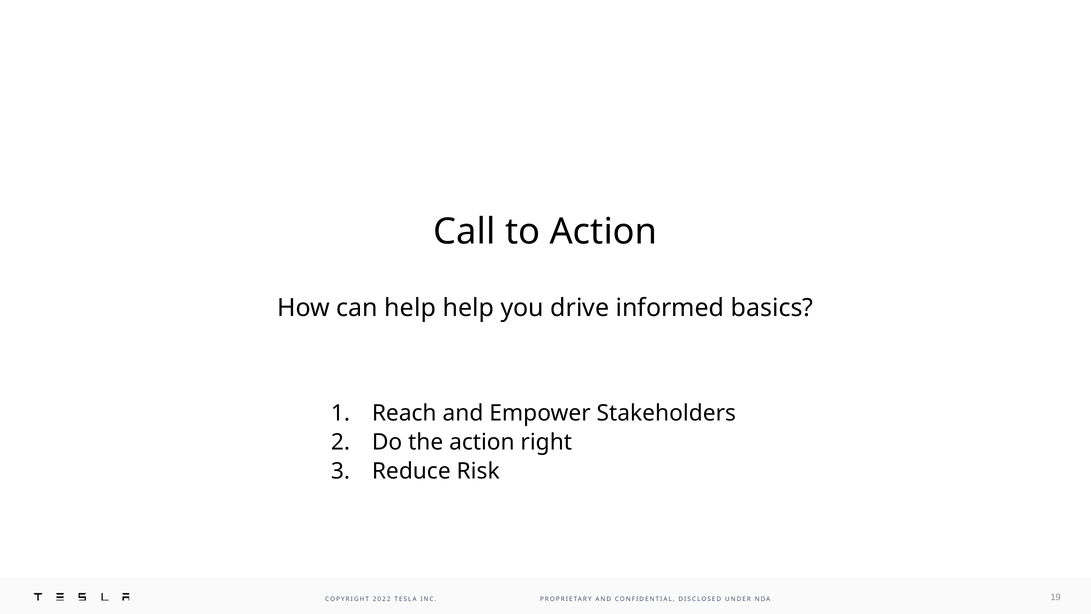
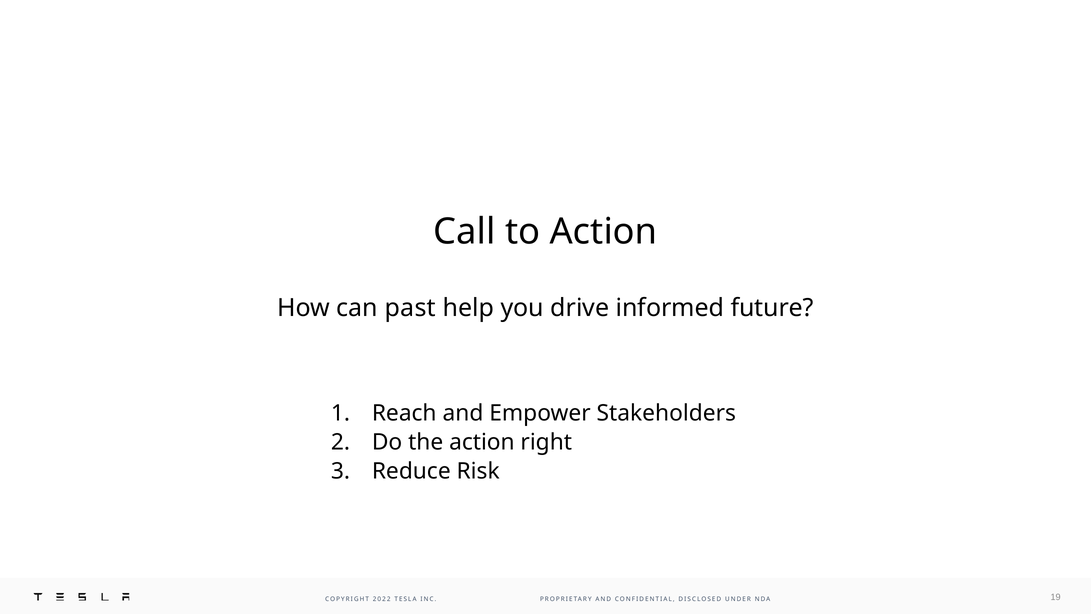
can help: help -> past
basics: basics -> future
